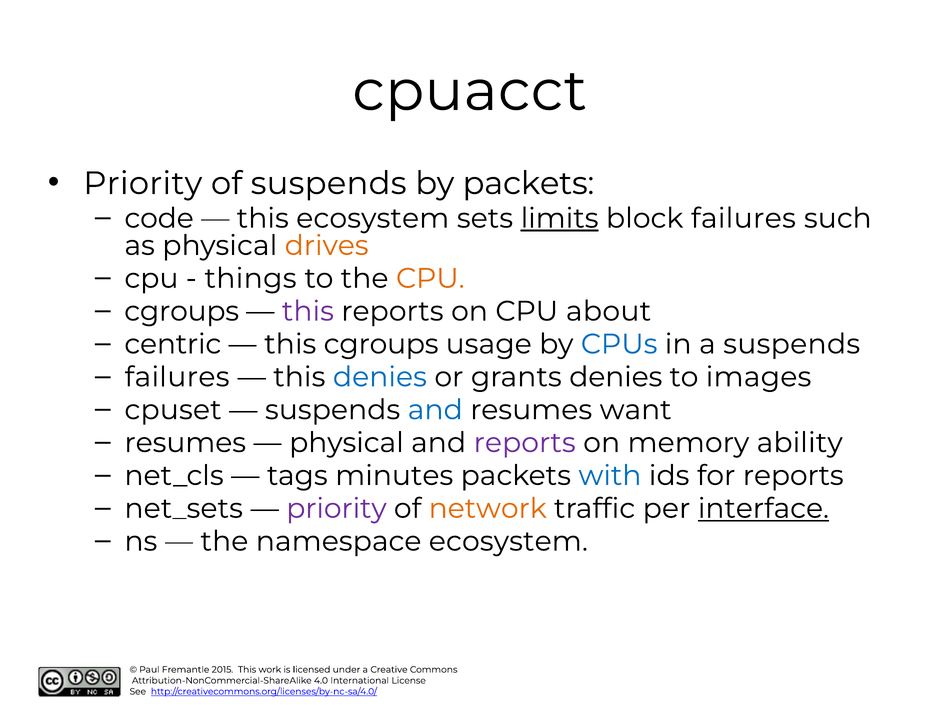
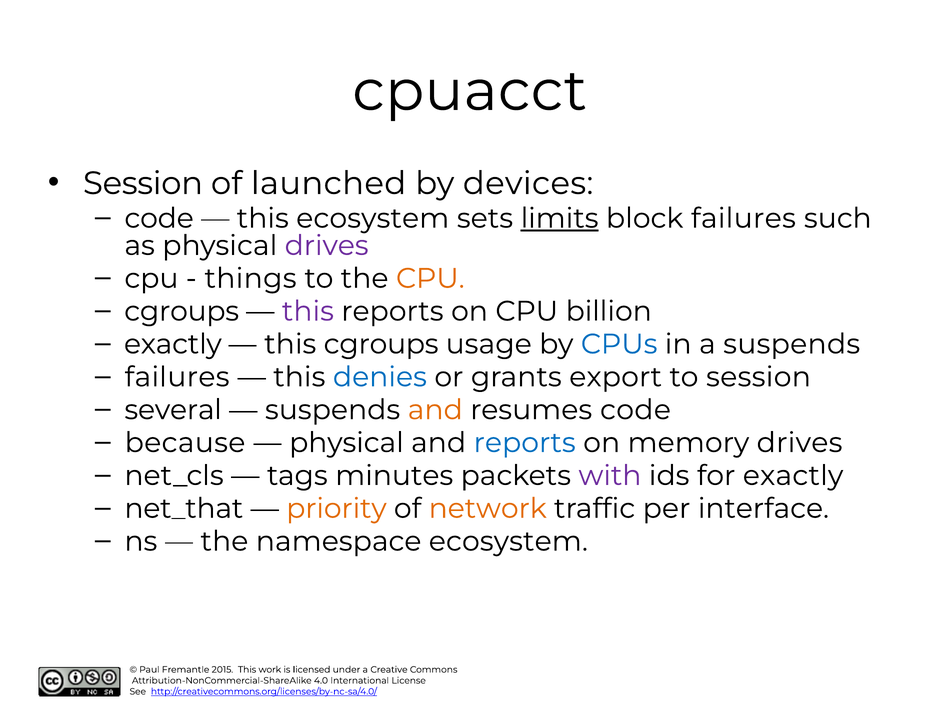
Priority at (143, 183): Priority -> Session
of suspends: suspends -> launched
by packets: packets -> devices
drives at (327, 246) colour: orange -> purple
about: about -> billion
centric at (173, 344): centric -> exactly
grants denies: denies -> export
to images: images -> session
cpuset: cpuset -> several
and at (435, 410) colour: blue -> orange
resumes want: want -> code
resumes at (185, 443): resumes -> because
reports at (525, 443) colour: purple -> blue
memory ability: ability -> drives
with colour: blue -> purple
for reports: reports -> exactly
net_sets: net_sets -> net_that
priority at (336, 508) colour: purple -> orange
interface underline: present -> none
